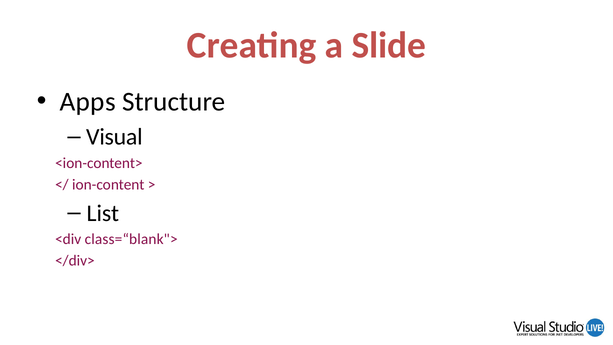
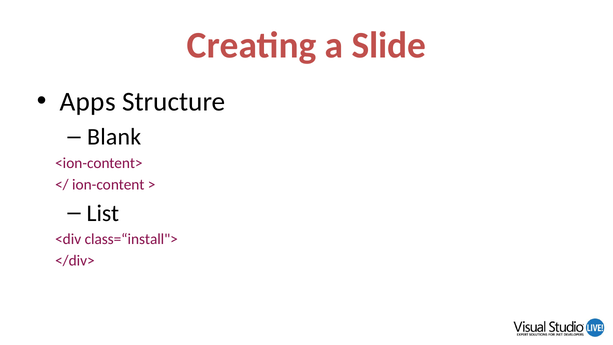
Visual: Visual -> Blank
class=“blank">: class=“blank"> -> class=“install">
